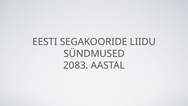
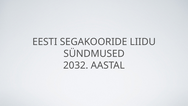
2083: 2083 -> 2032
